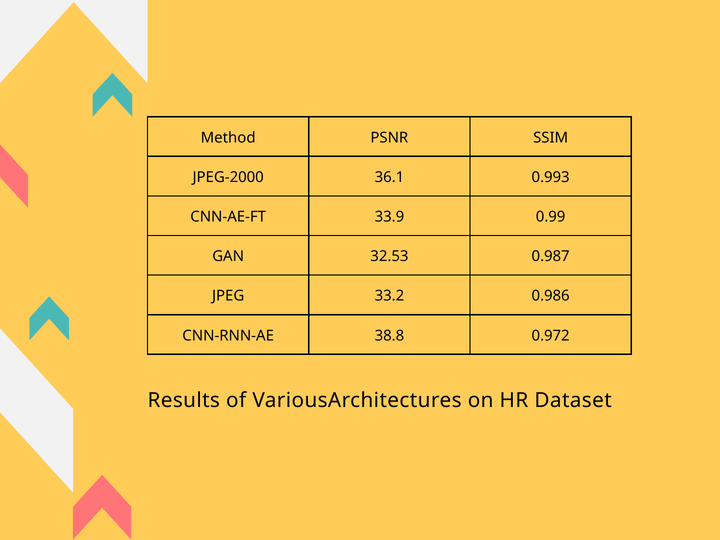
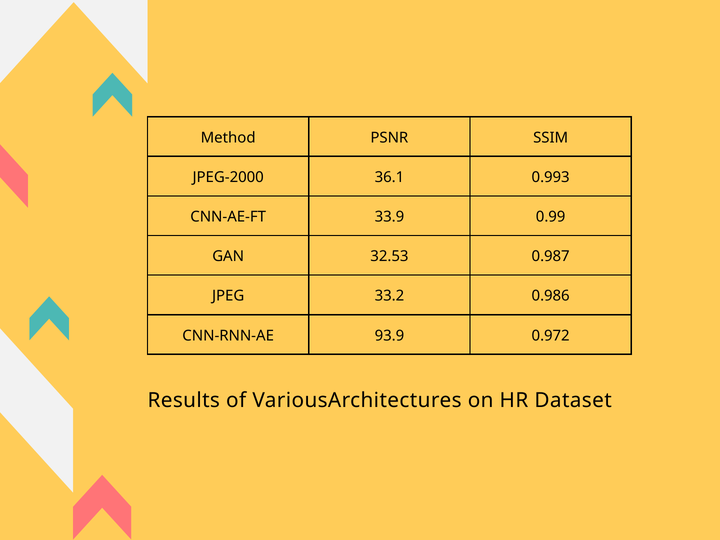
38.8: 38.8 -> 93.9
